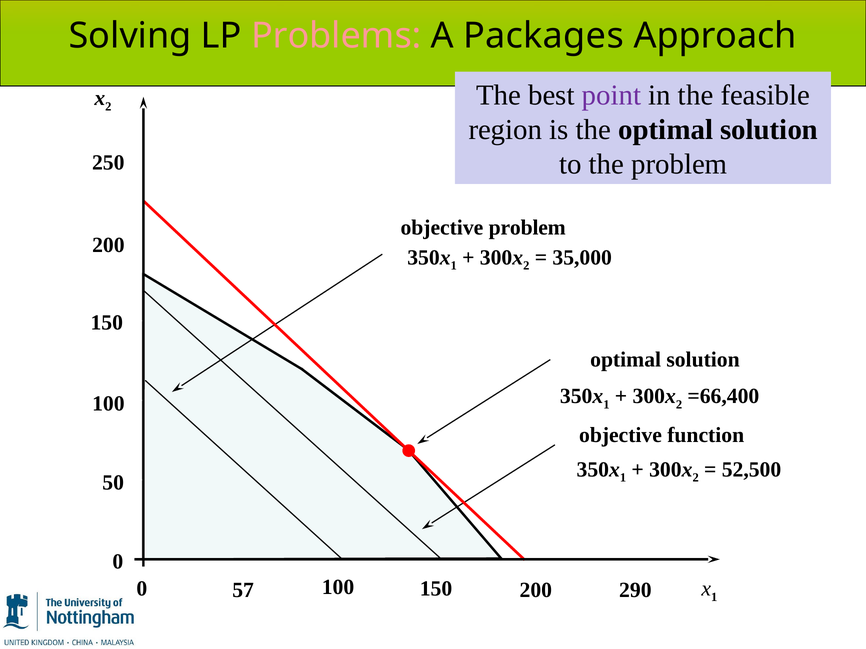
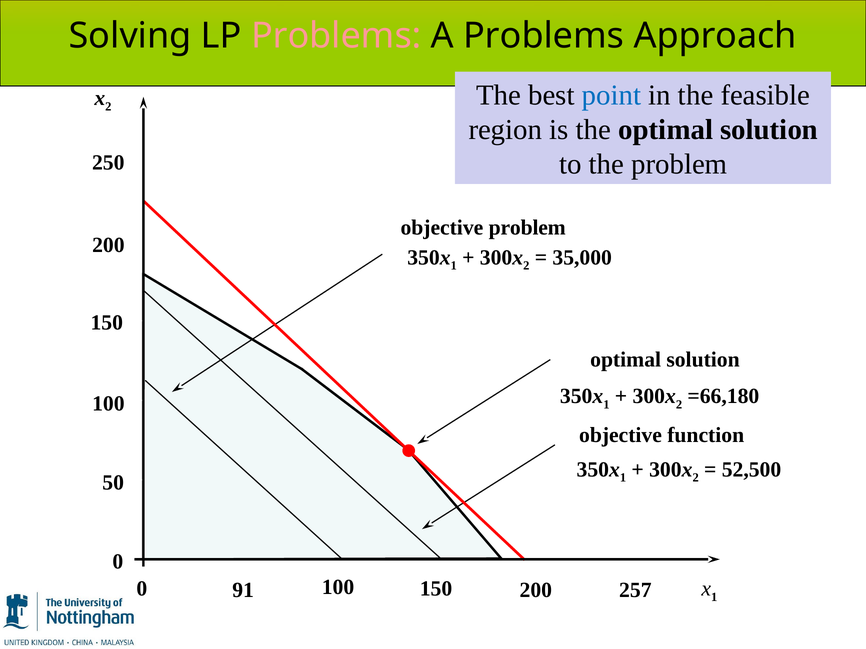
A Packages: Packages -> Problems
point colour: purple -> blue
=66,400: =66,400 -> =66,180
57: 57 -> 91
290: 290 -> 257
